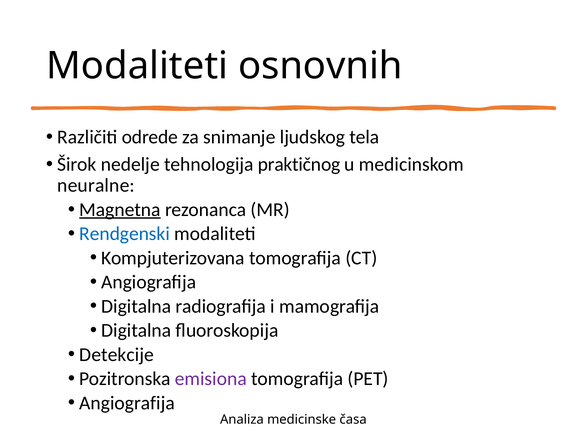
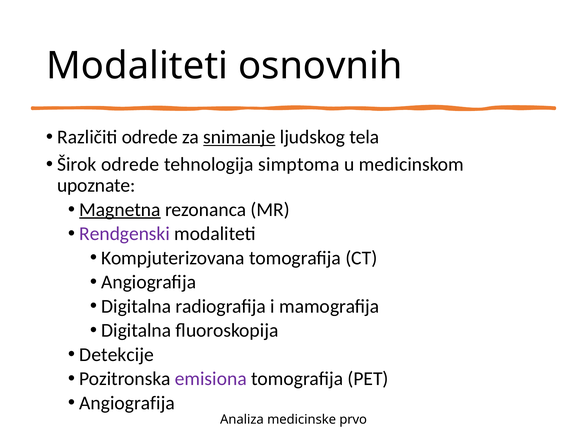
snimanje underline: none -> present
Širok nedelje: nedelje -> odrede
praktičnog: praktičnog -> simptoma
neuralne: neuralne -> upoznate
Rendgenski colour: blue -> purple
časa: časa -> prvo
